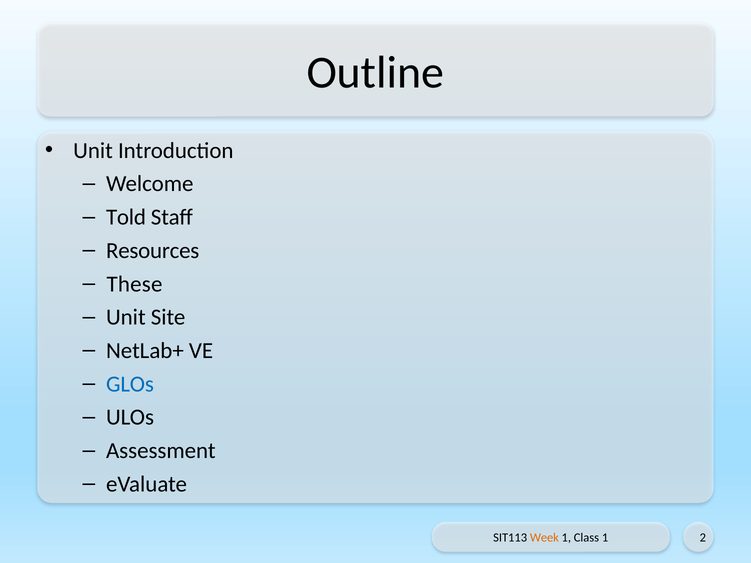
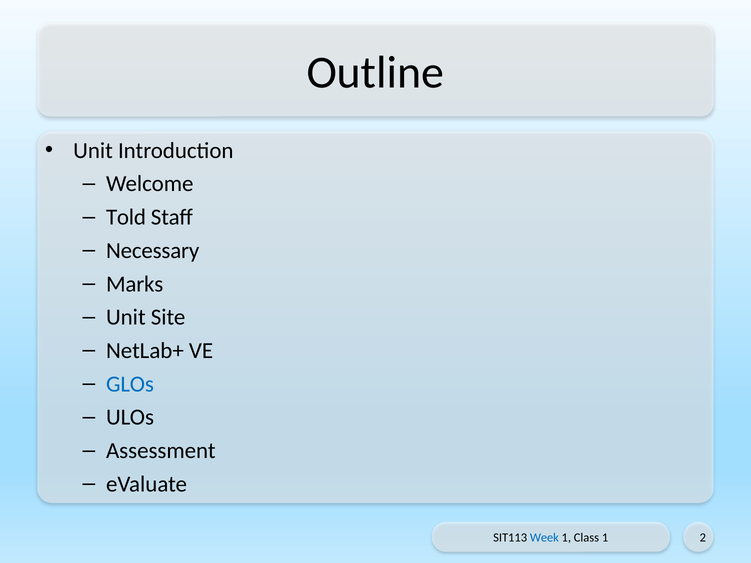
Resources: Resources -> Necessary
These: These -> Marks
Week colour: orange -> blue
